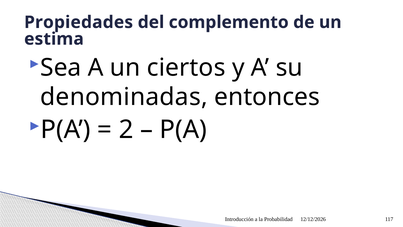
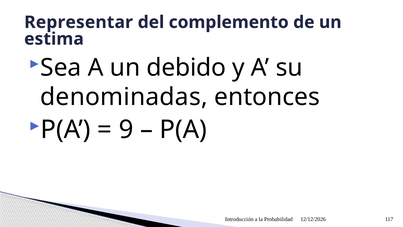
Propiedades: Propiedades -> Representar
ciertos: ciertos -> debido
2: 2 -> 9
